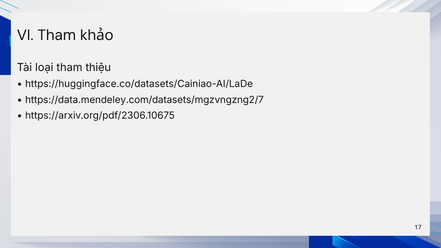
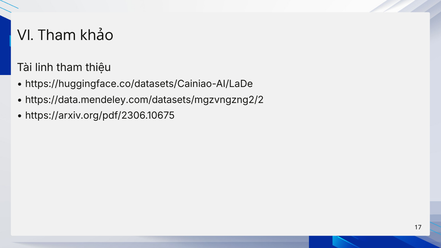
loại: loại -> linh
https://data.mendeley.com/datasets/mgzvngzng2/7: https://data.mendeley.com/datasets/mgzvngzng2/7 -> https://data.mendeley.com/datasets/mgzvngzng2/2
